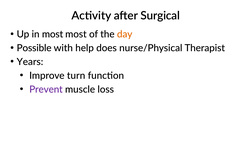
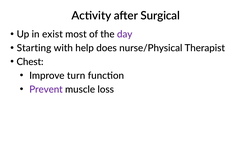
in most: most -> exist
day colour: orange -> purple
Possible: Possible -> Starting
Years: Years -> Chest
